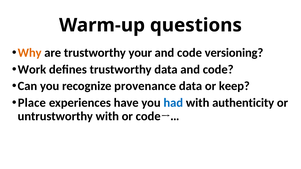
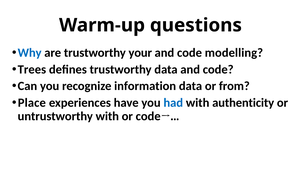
Why colour: orange -> blue
versioning: versioning -> modelling
Work: Work -> Trees
provenance: provenance -> information
keep: keep -> from
